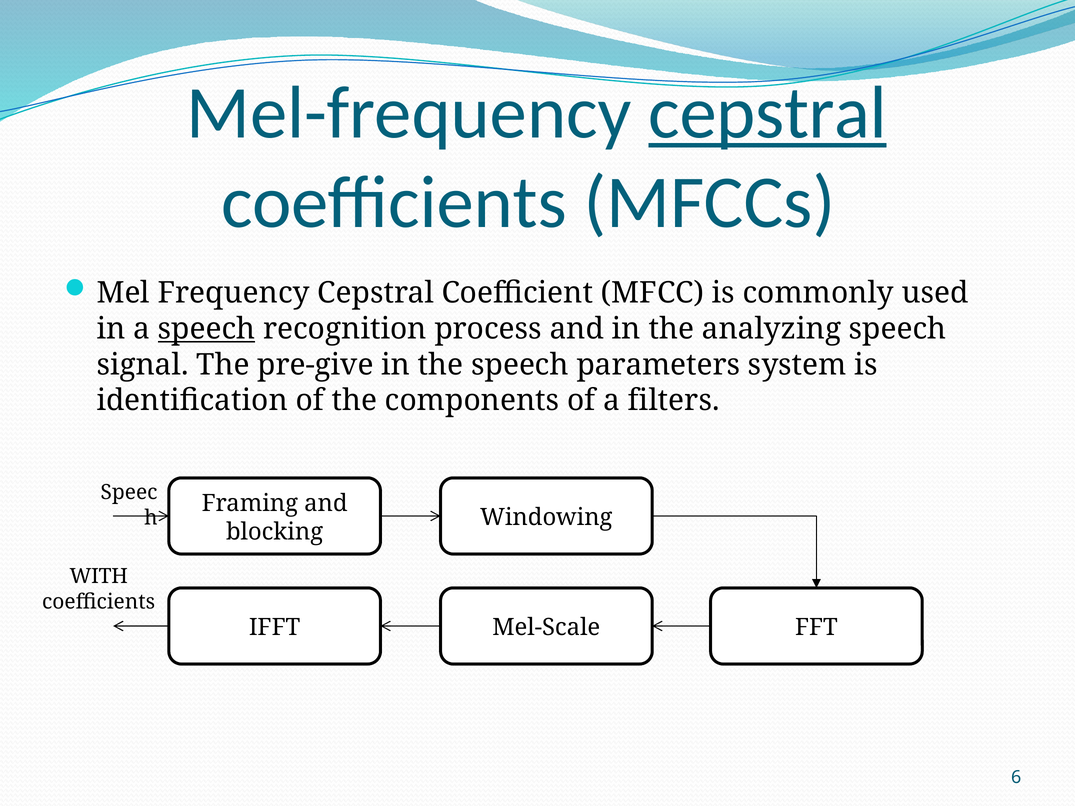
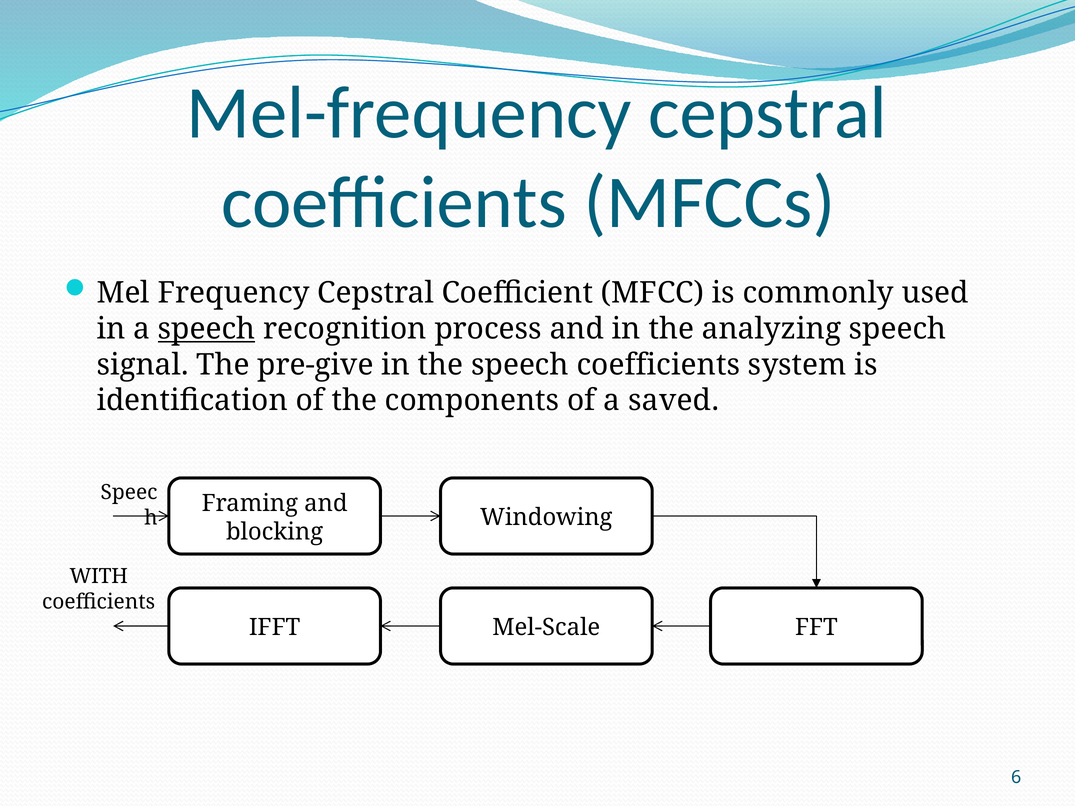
cepstral at (768, 113) underline: present -> none
speech parameters: parameters -> coefficients
filters: filters -> saved
